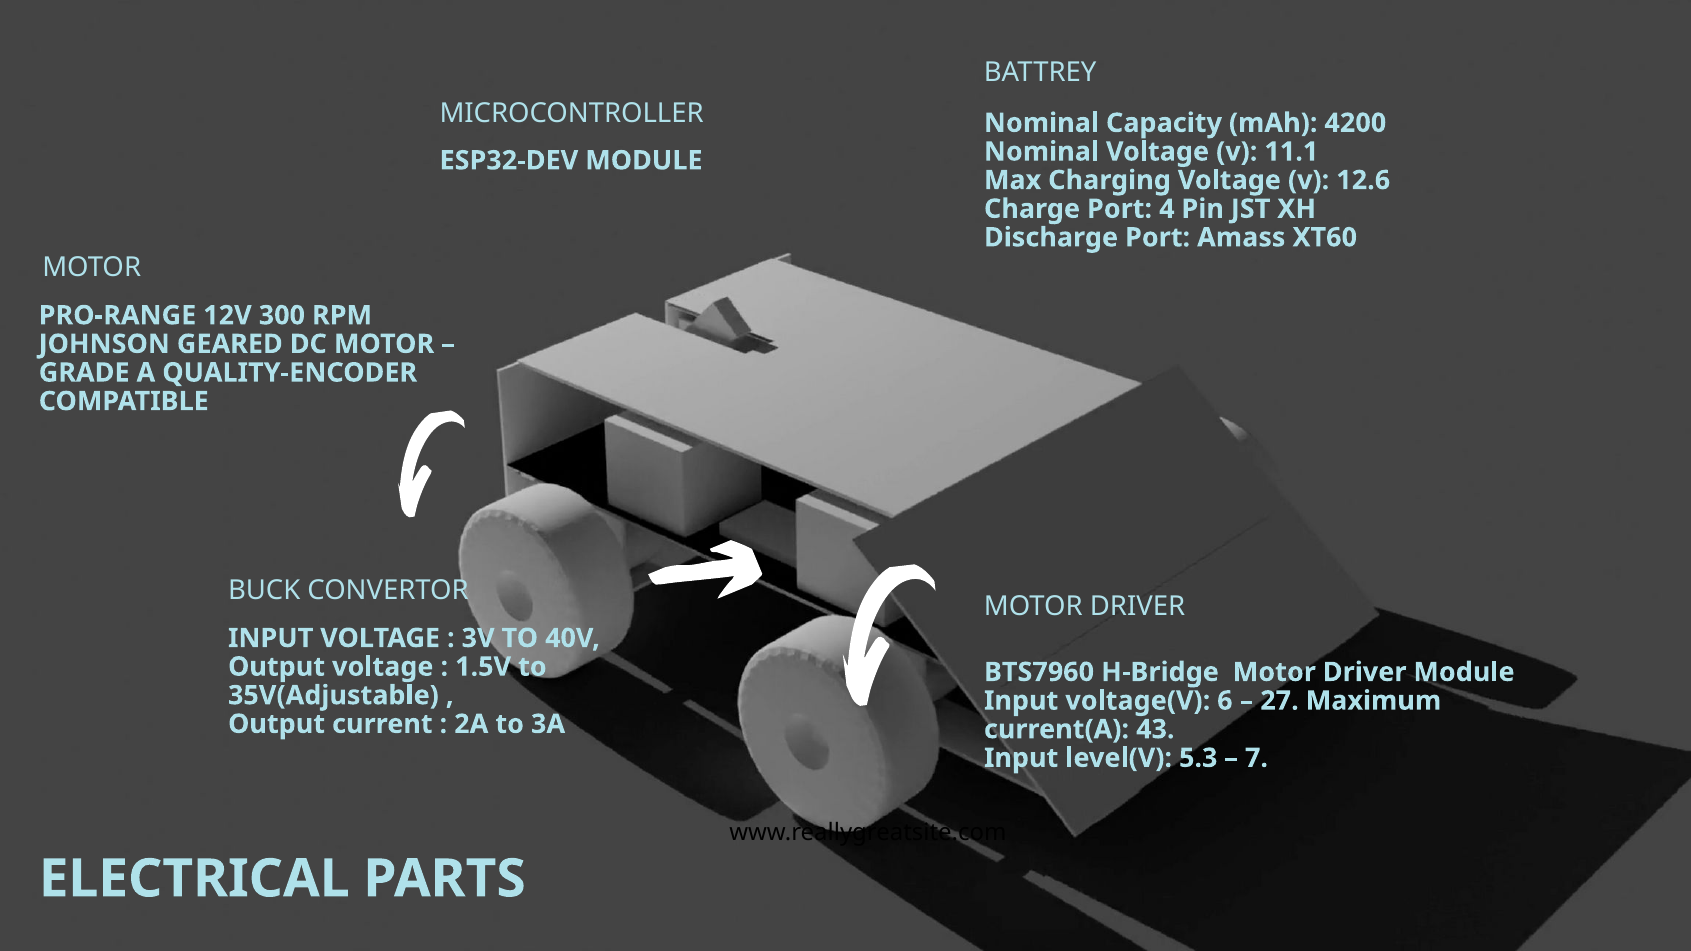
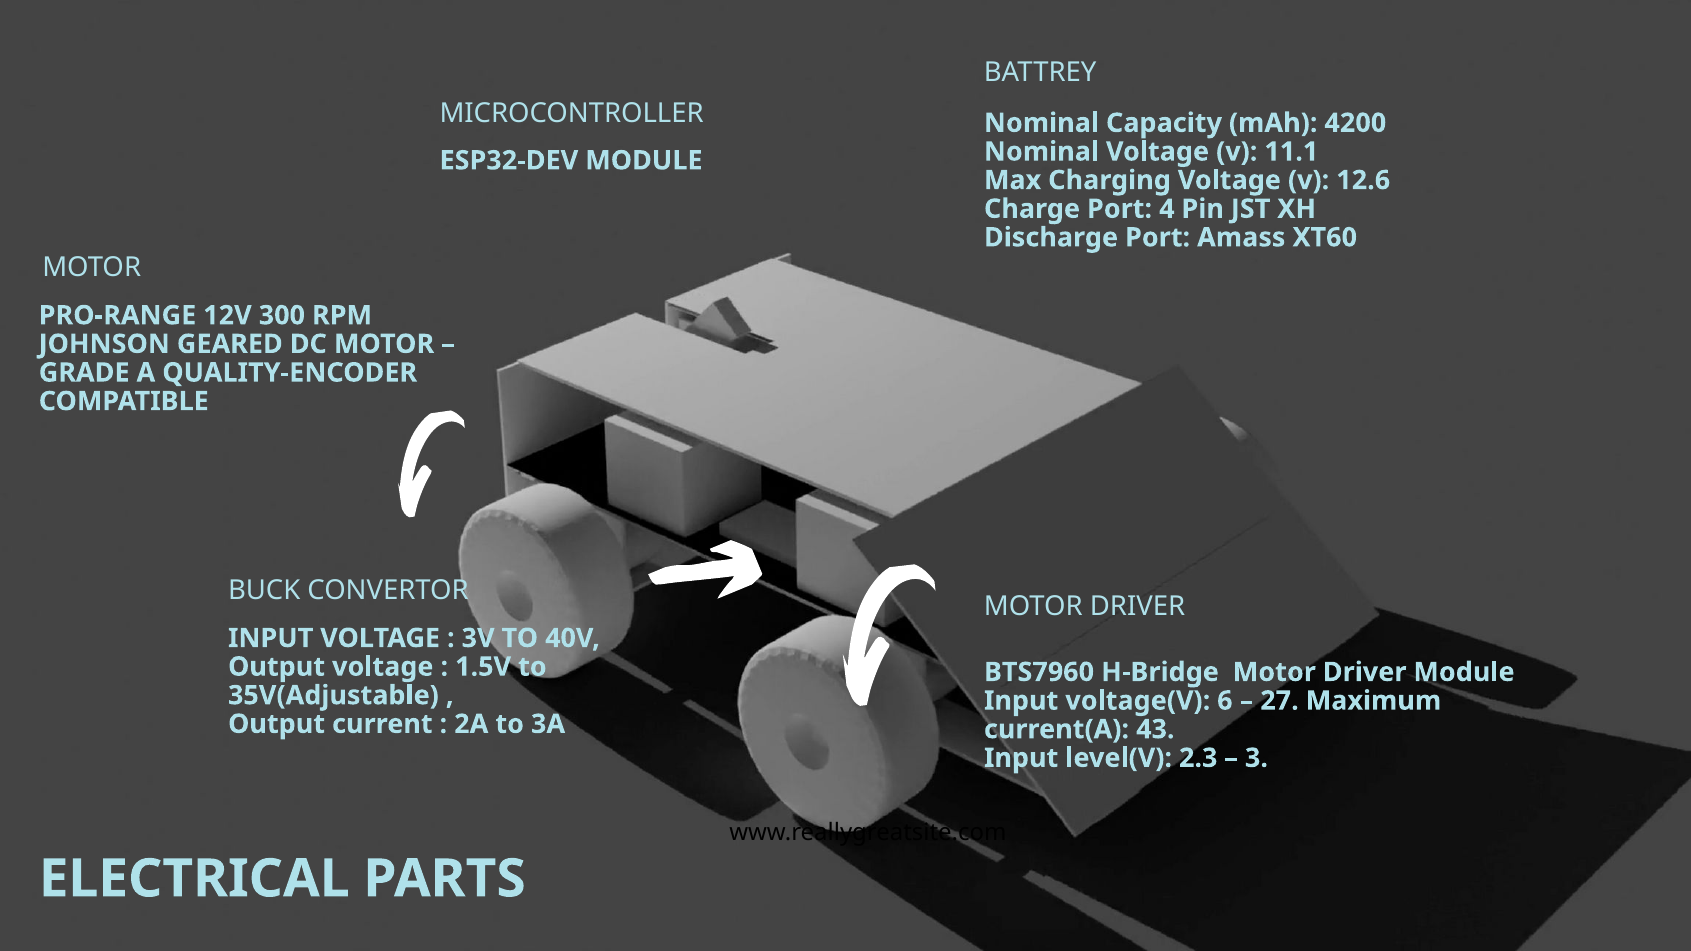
5.3: 5.3 -> 2.3
7: 7 -> 3
